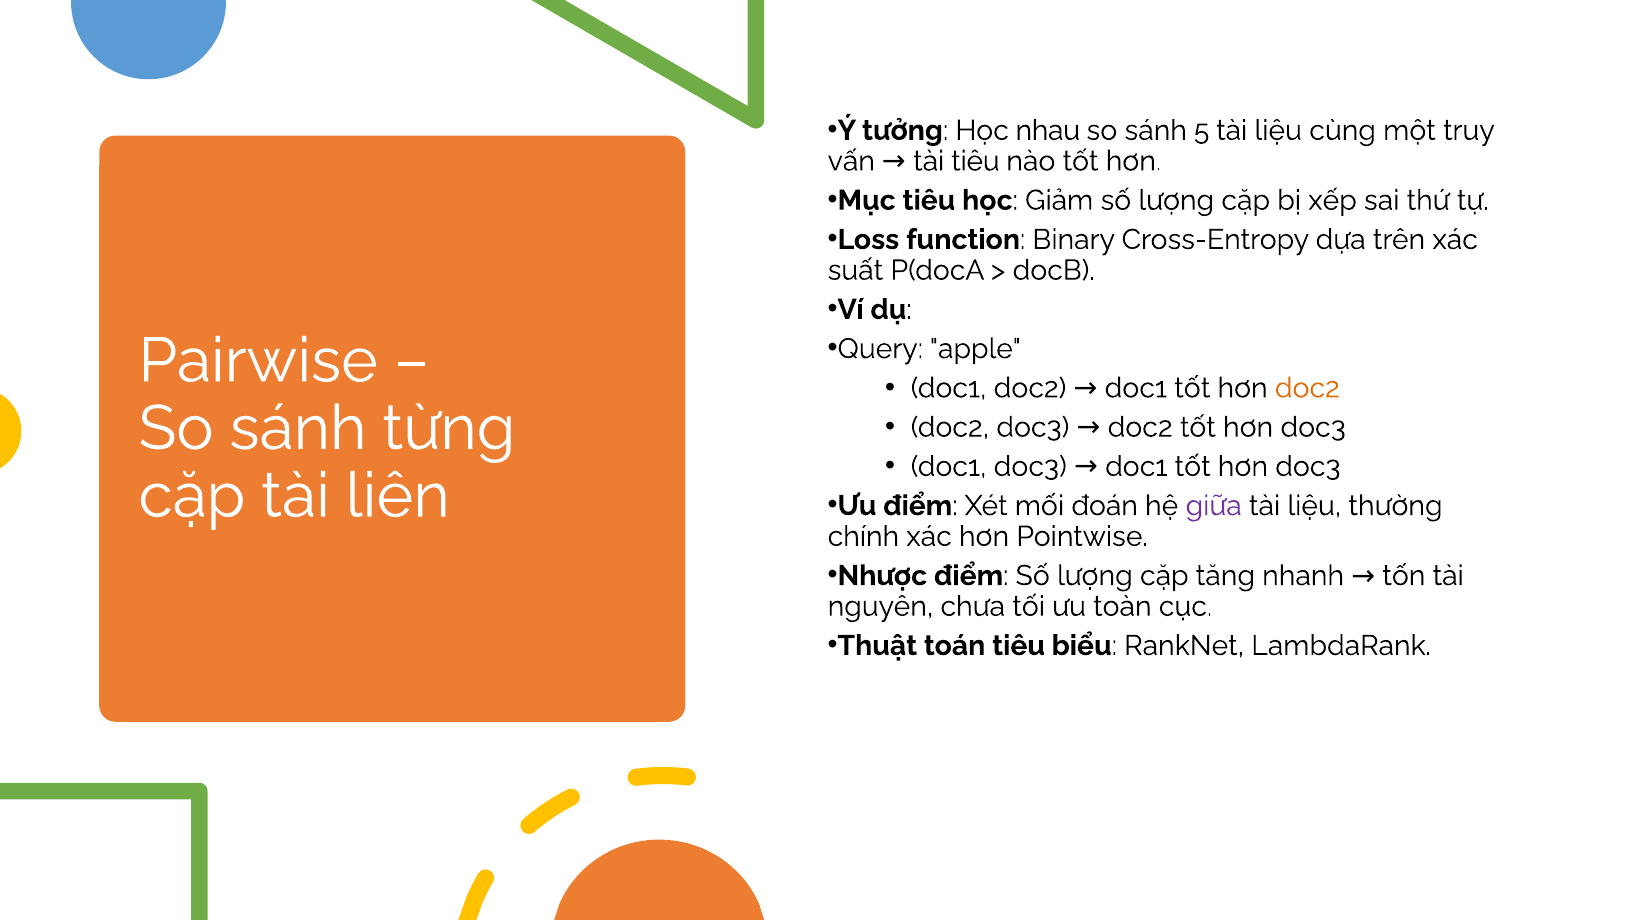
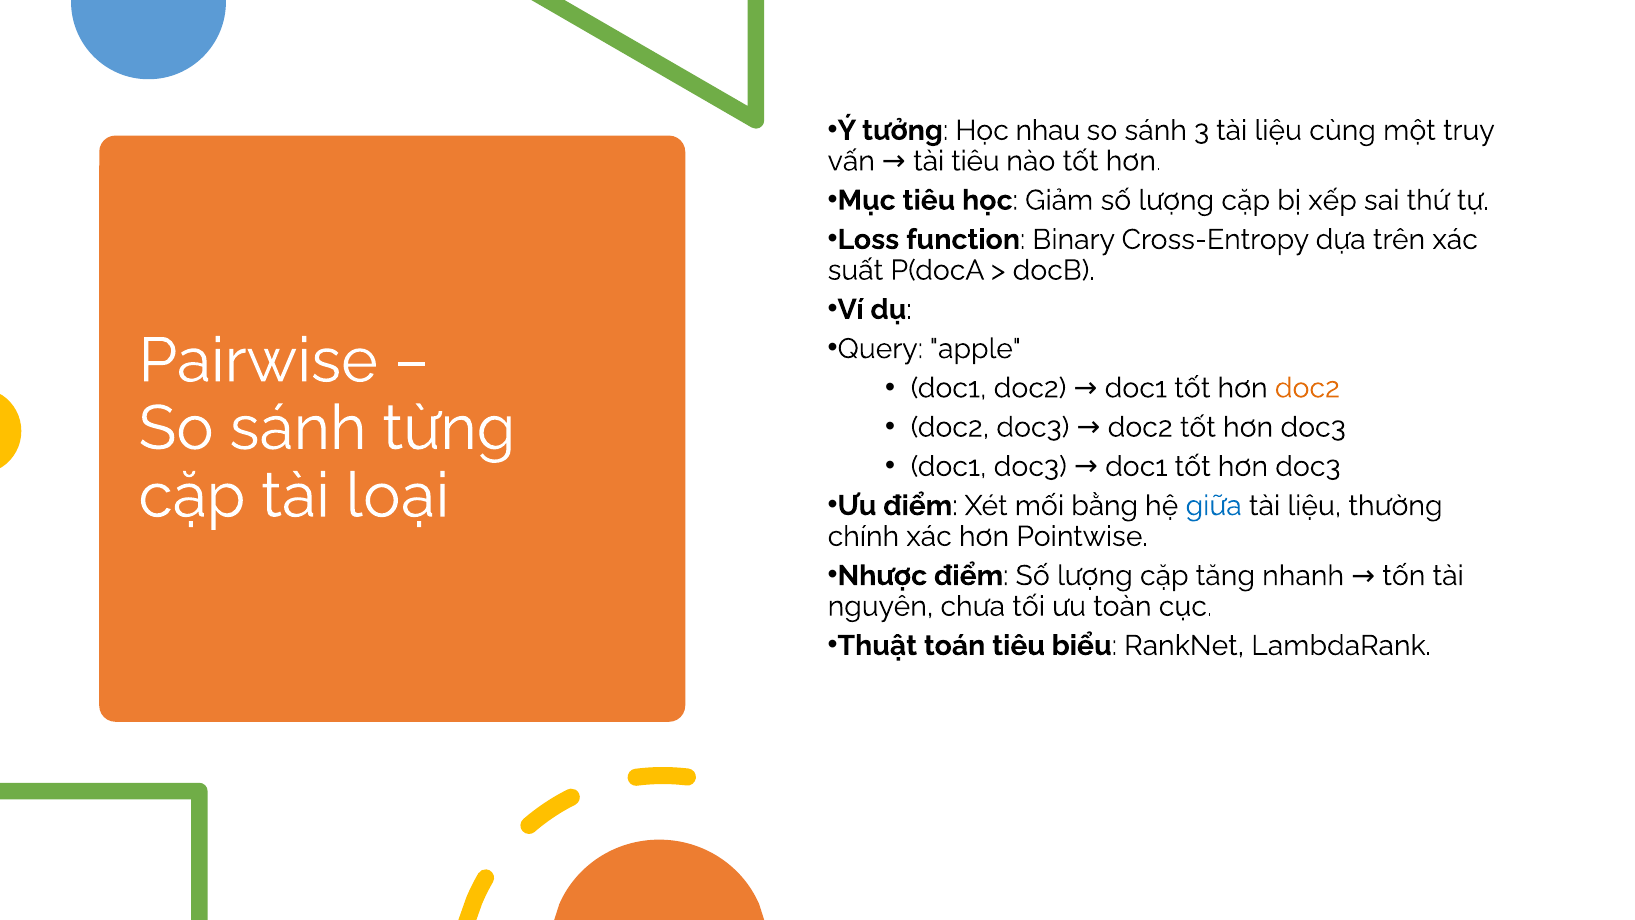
5: 5 -> 3
liên: liên -> loại
đoán: đoán -> bằng
giữa colour: purple -> blue
